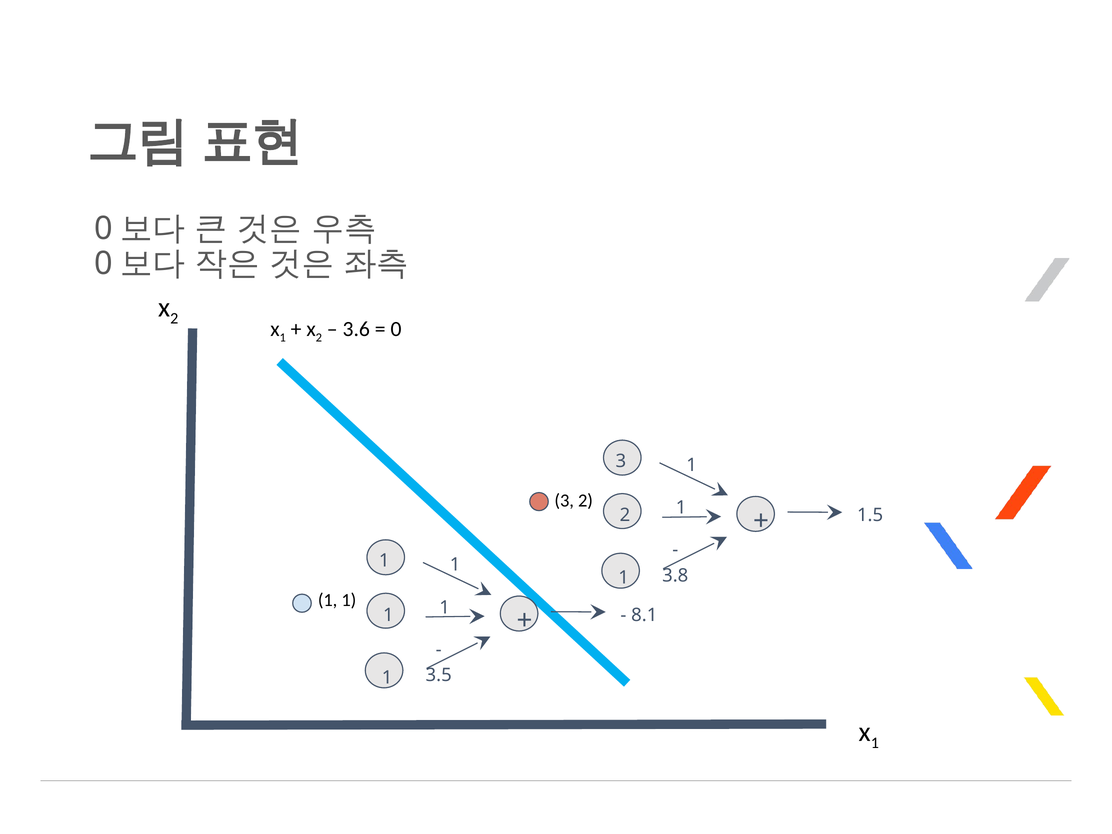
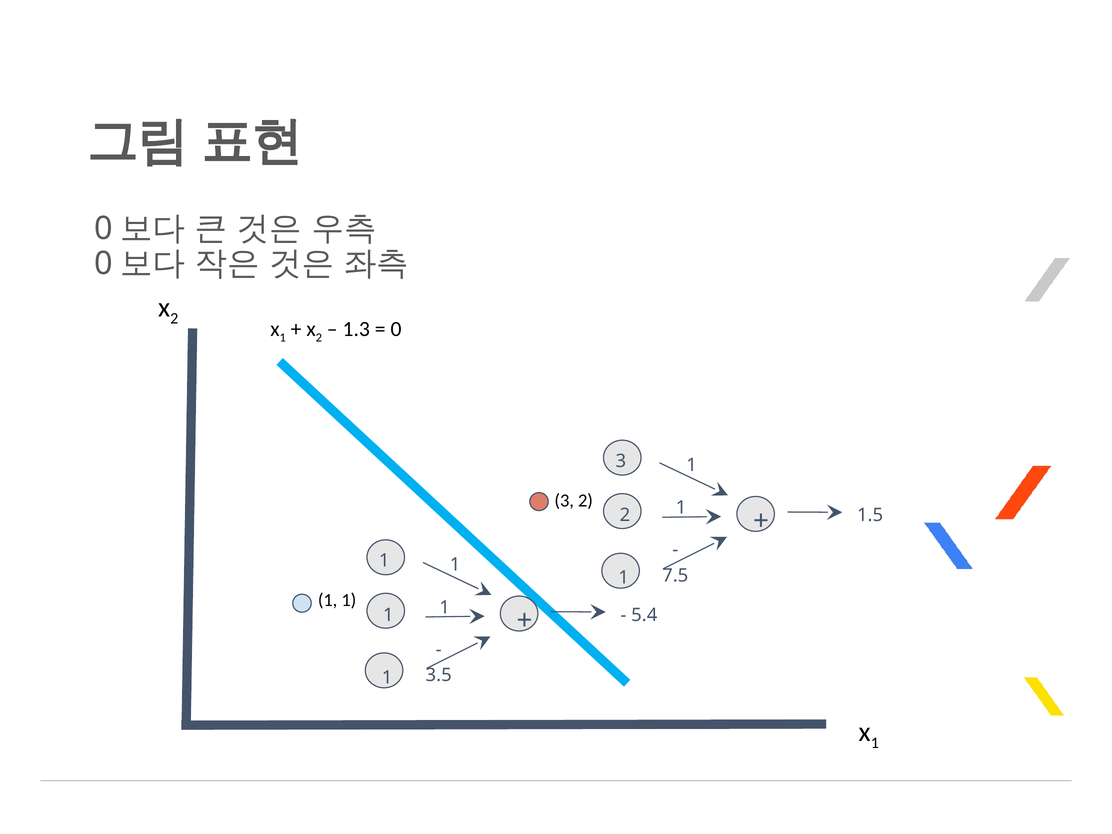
3.6: 3.6 -> 1.3
3.8: 3.8 -> 7.5
8.1: 8.1 -> 5.4
